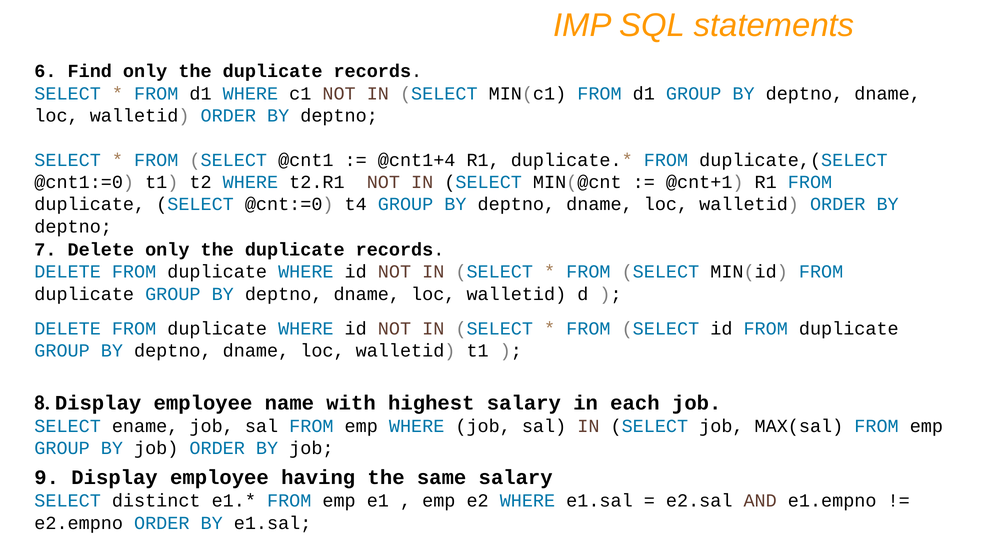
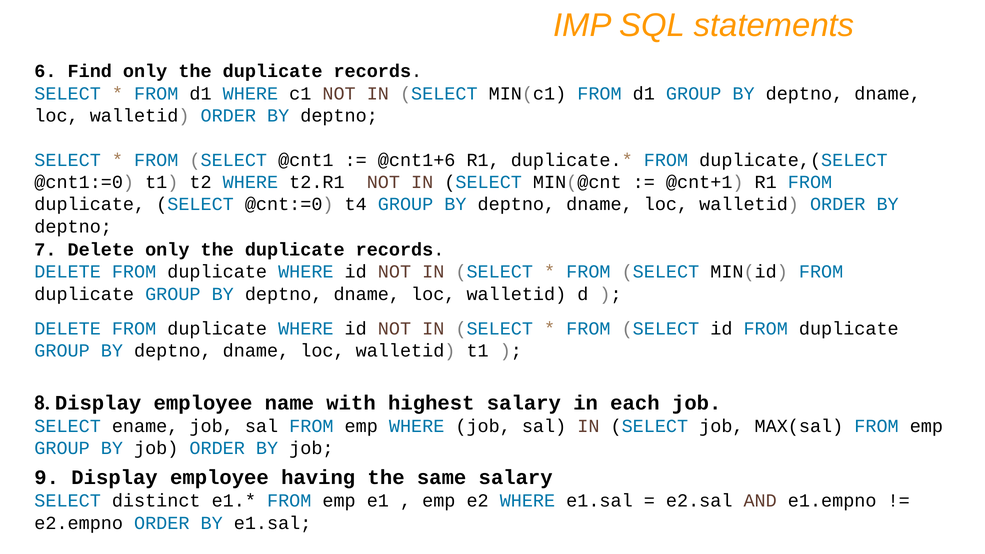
@cnt1+4: @cnt1+4 -> @cnt1+6
